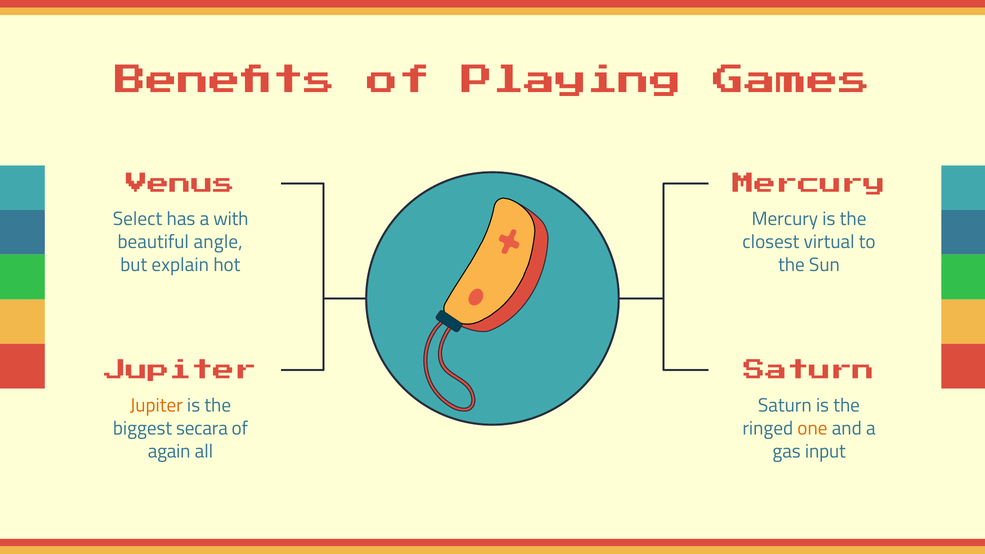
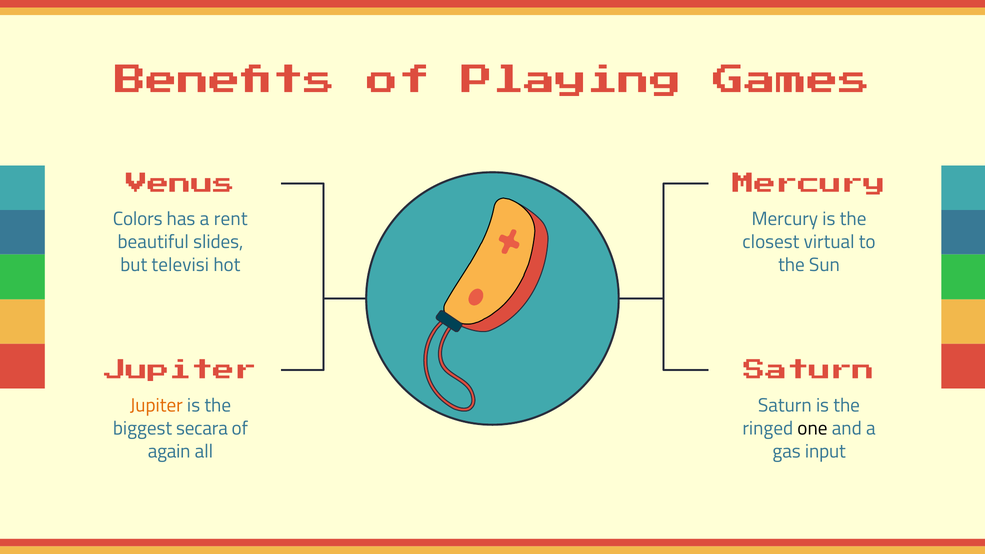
Select: Select -> Colors
with: with -> rent
angle: angle -> slides
explain: explain -> televisi
one colour: orange -> black
